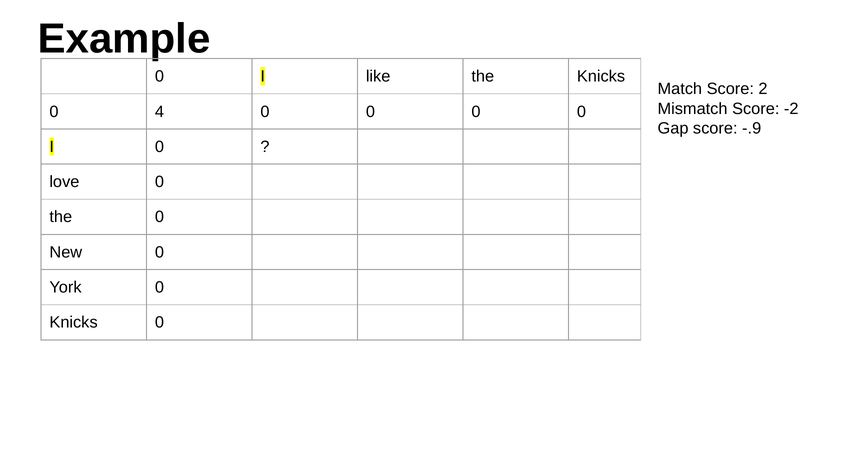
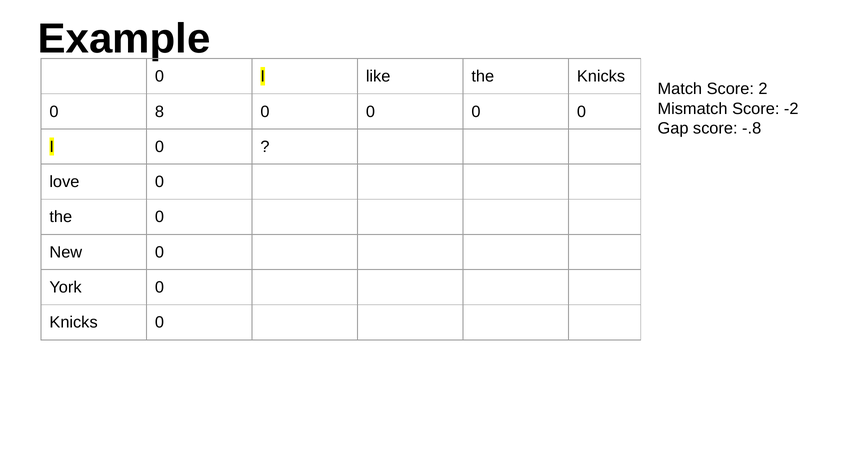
4: 4 -> 8
-.9: -.9 -> -.8
